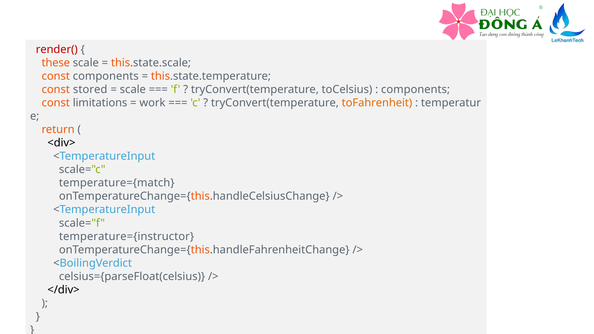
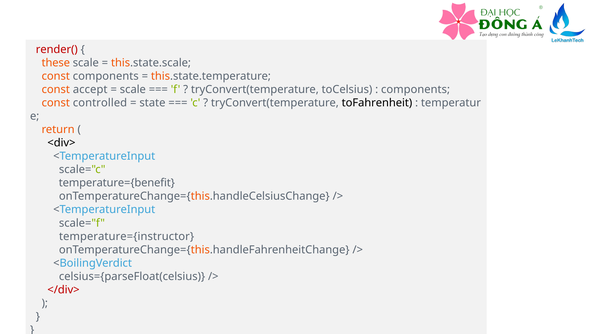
stored: stored -> accept
limitations: limitations -> controlled
work: work -> state
toFahrenheit colour: orange -> black
temperature={match: temperature={match -> temperature={benefit
</div> colour: black -> red
